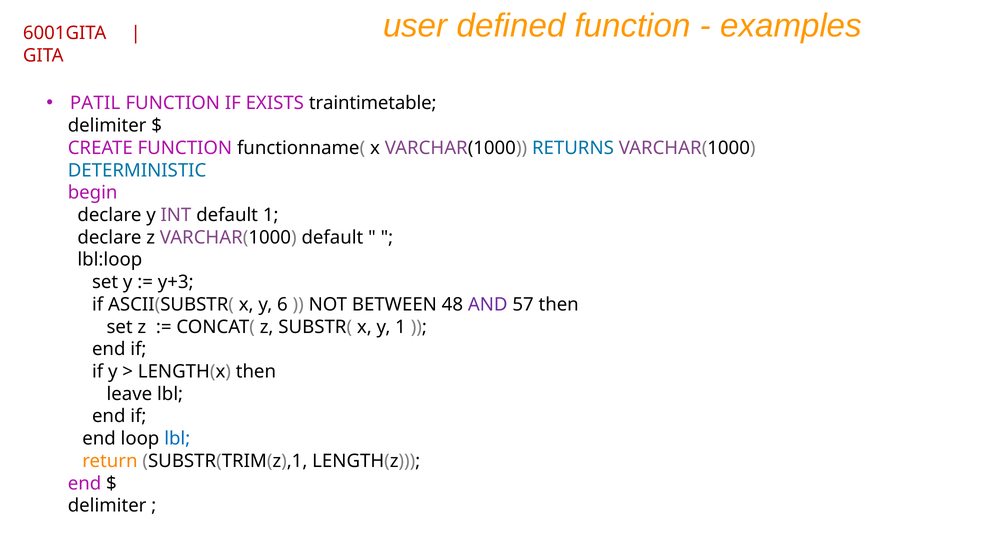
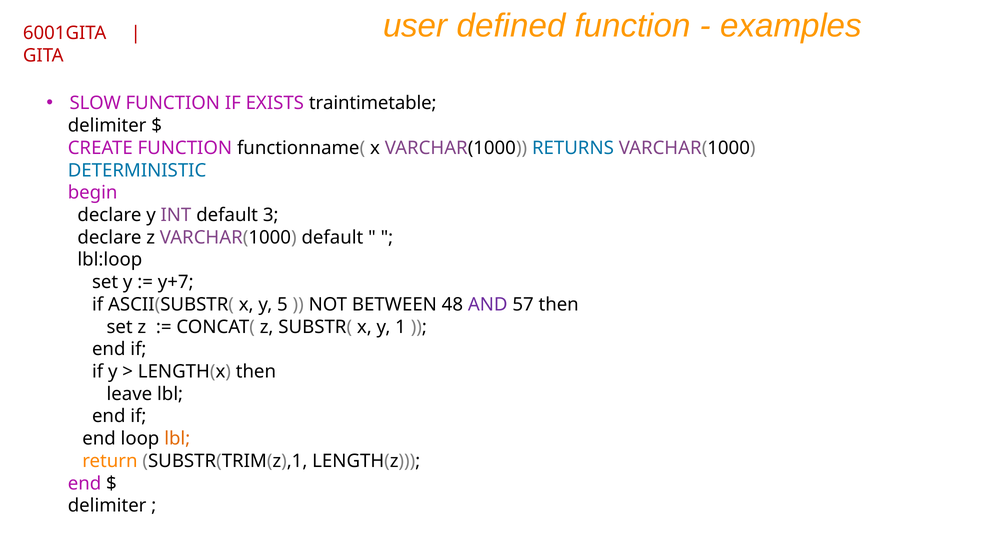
PATIL: PATIL -> SLOW
default 1: 1 -> 3
y+3: y+3 -> y+7
6: 6 -> 5
lbl at (177, 439) colour: blue -> orange
